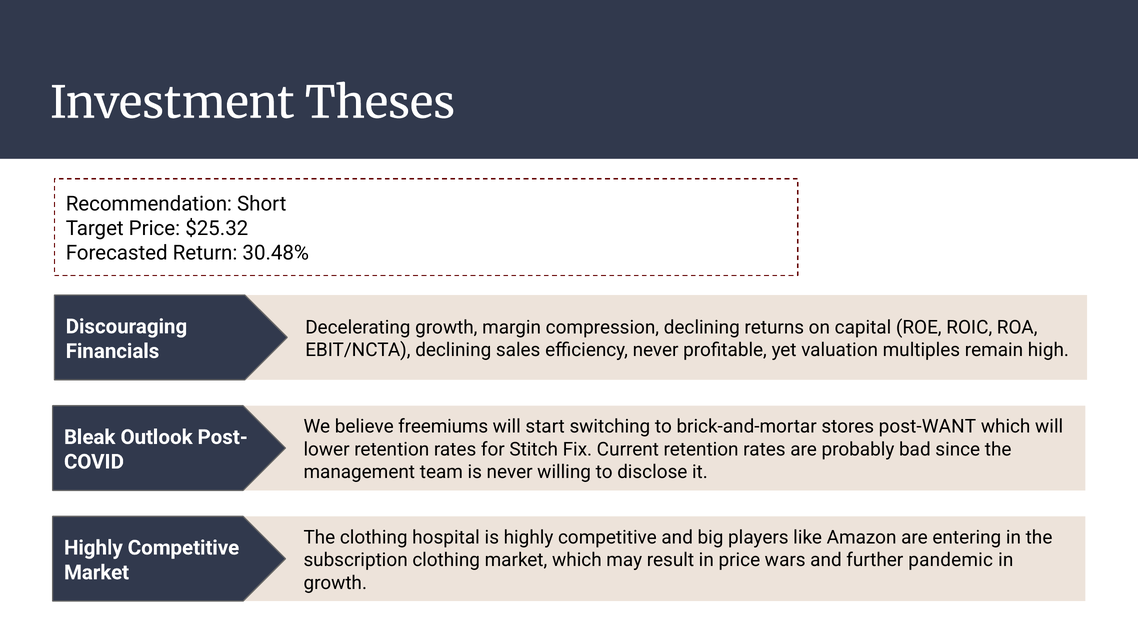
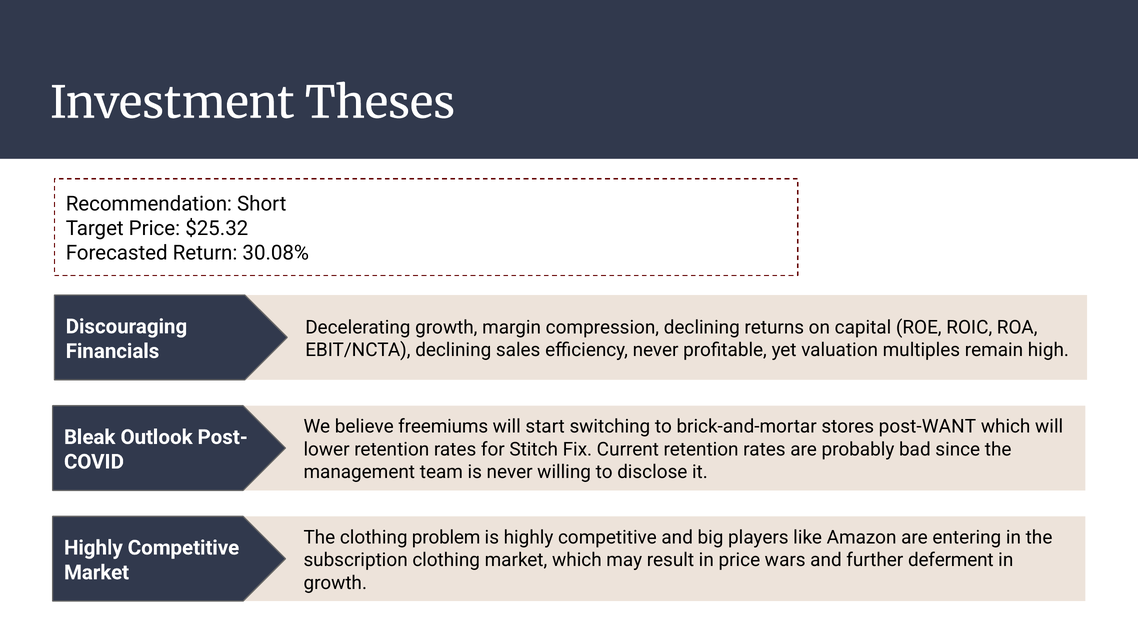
30.48%: 30.48% -> 30.08%
hospital: hospital -> problem
pandemic: pandemic -> deferment
